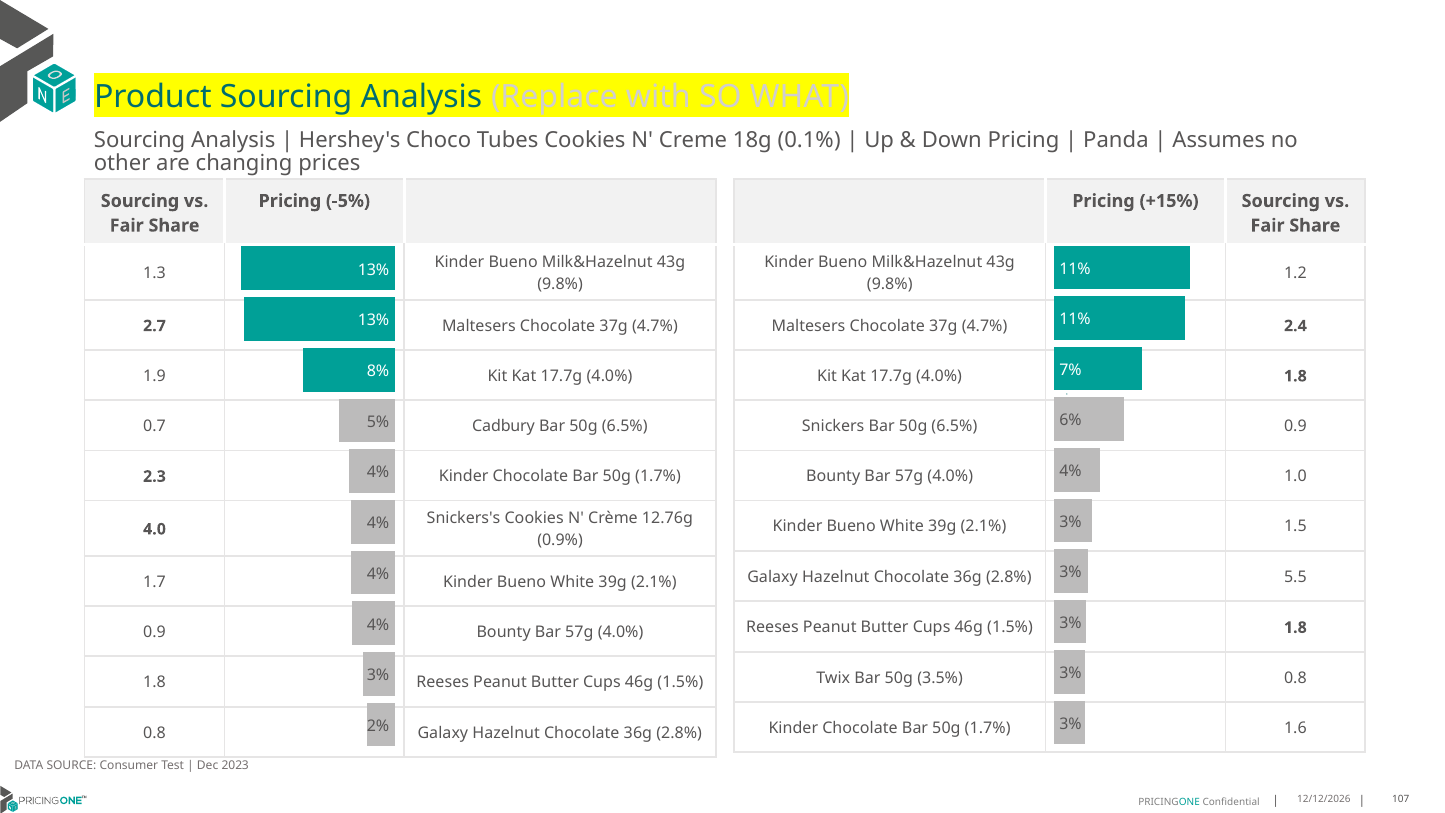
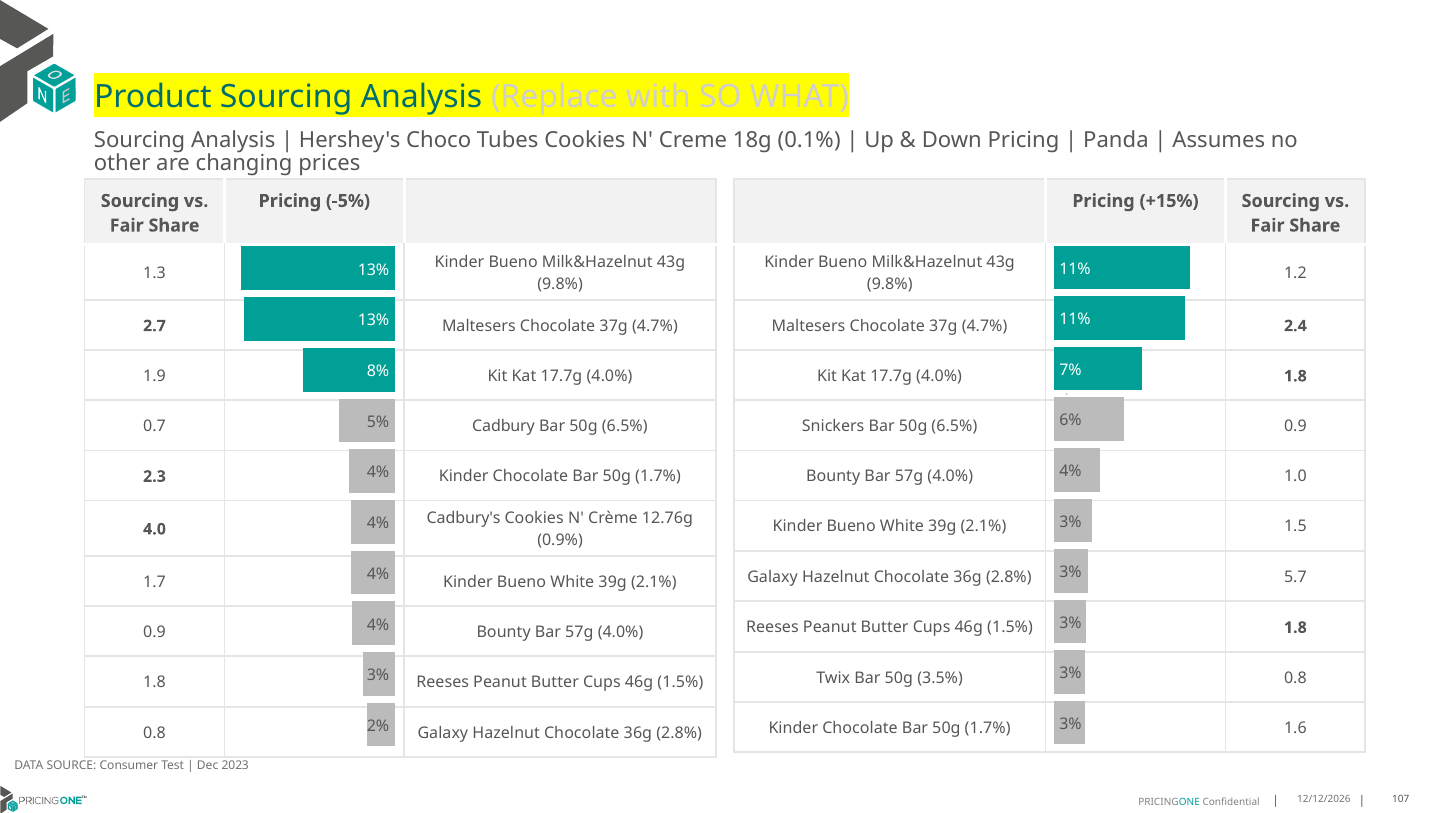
Snickers's: Snickers's -> Cadbury's
5.5: 5.5 -> 5.7
